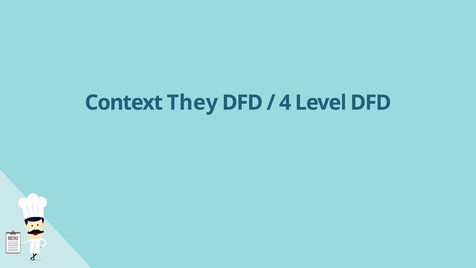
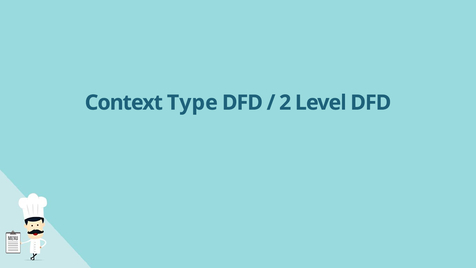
They: They -> Type
4: 4 -> 2
